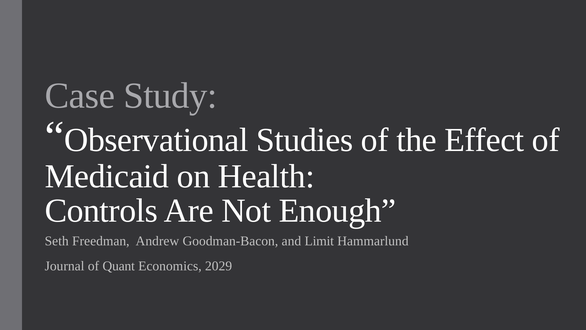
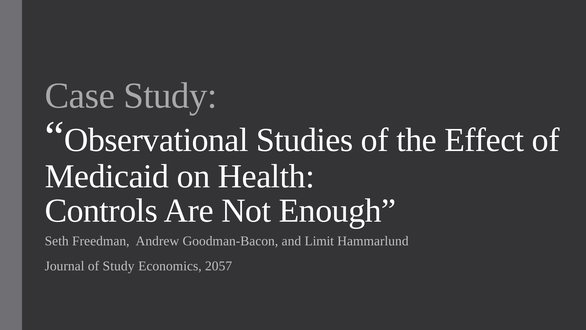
of Quant: Quant -> Study
2029: 2029 -> 2057
